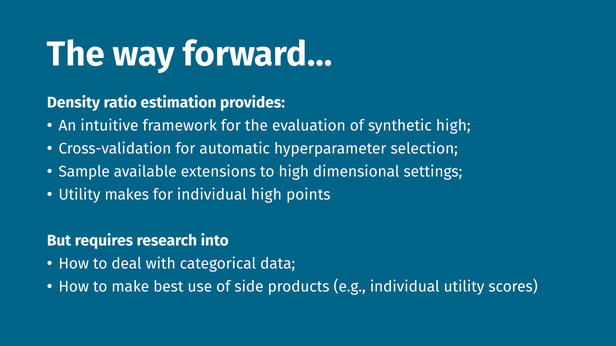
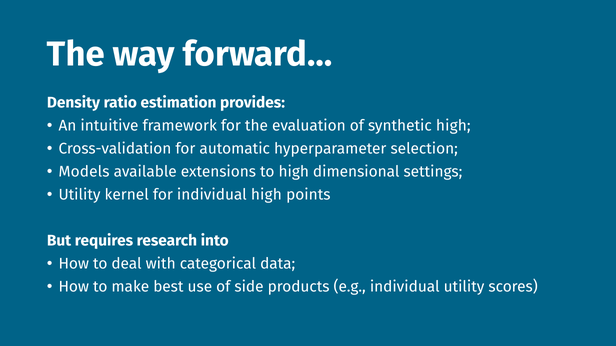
Sample: Sample -> Models
makes: makes -> kernel
